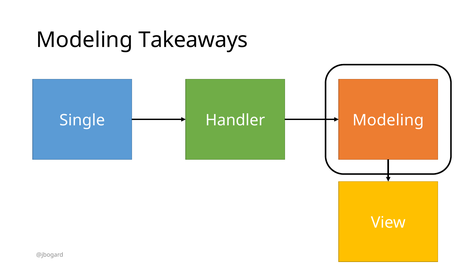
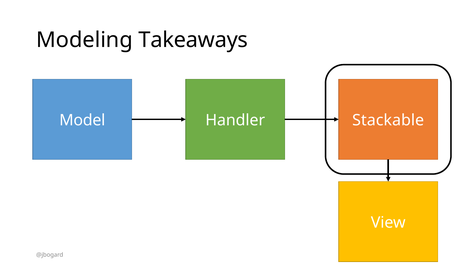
Single: Single -> Model
Handler Modeling: Modeling -> Stackable
